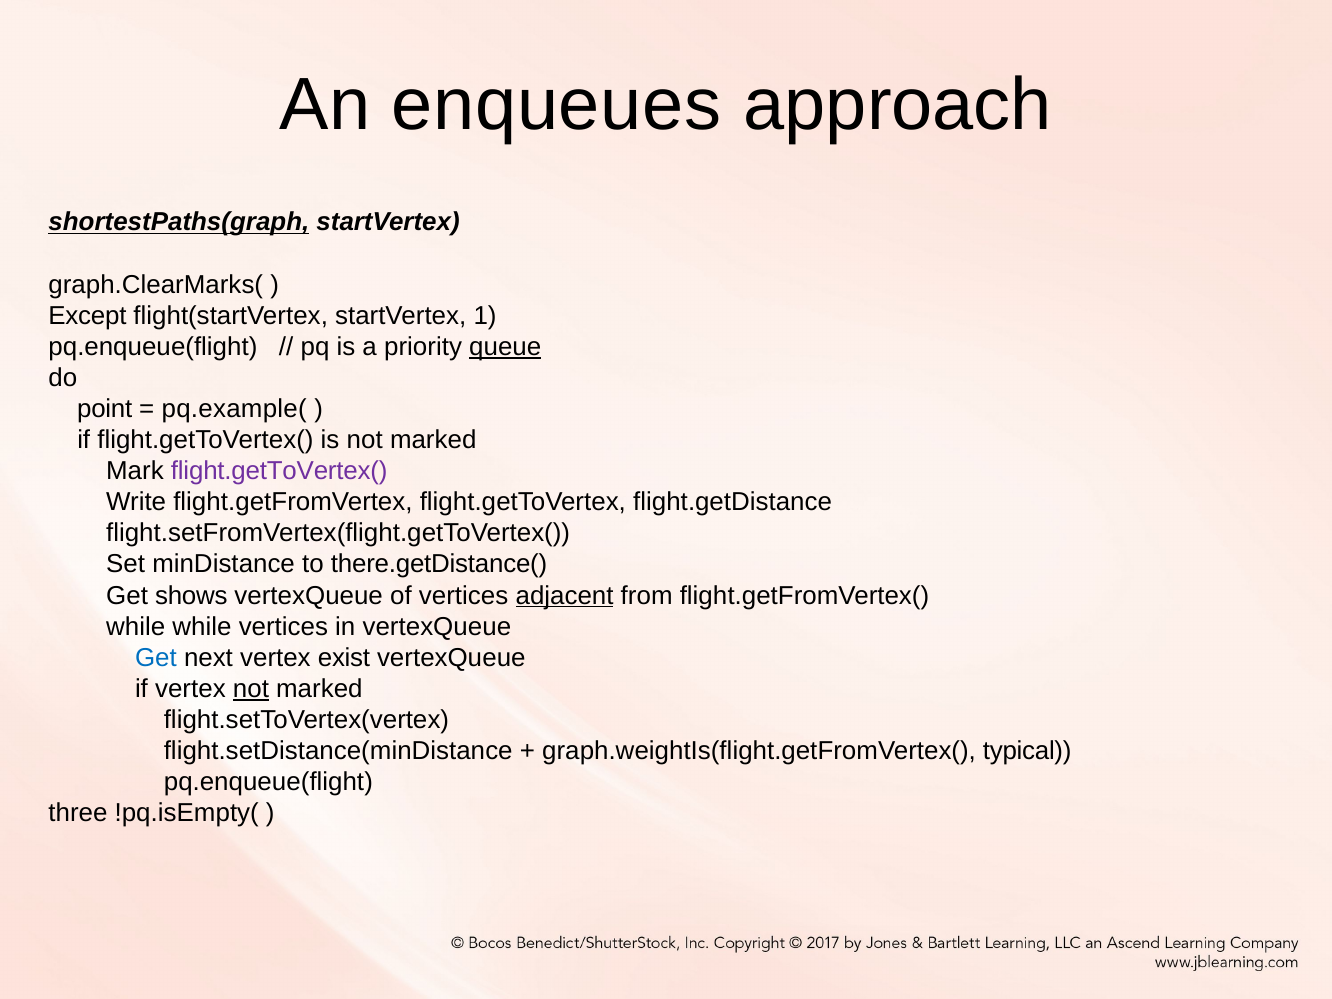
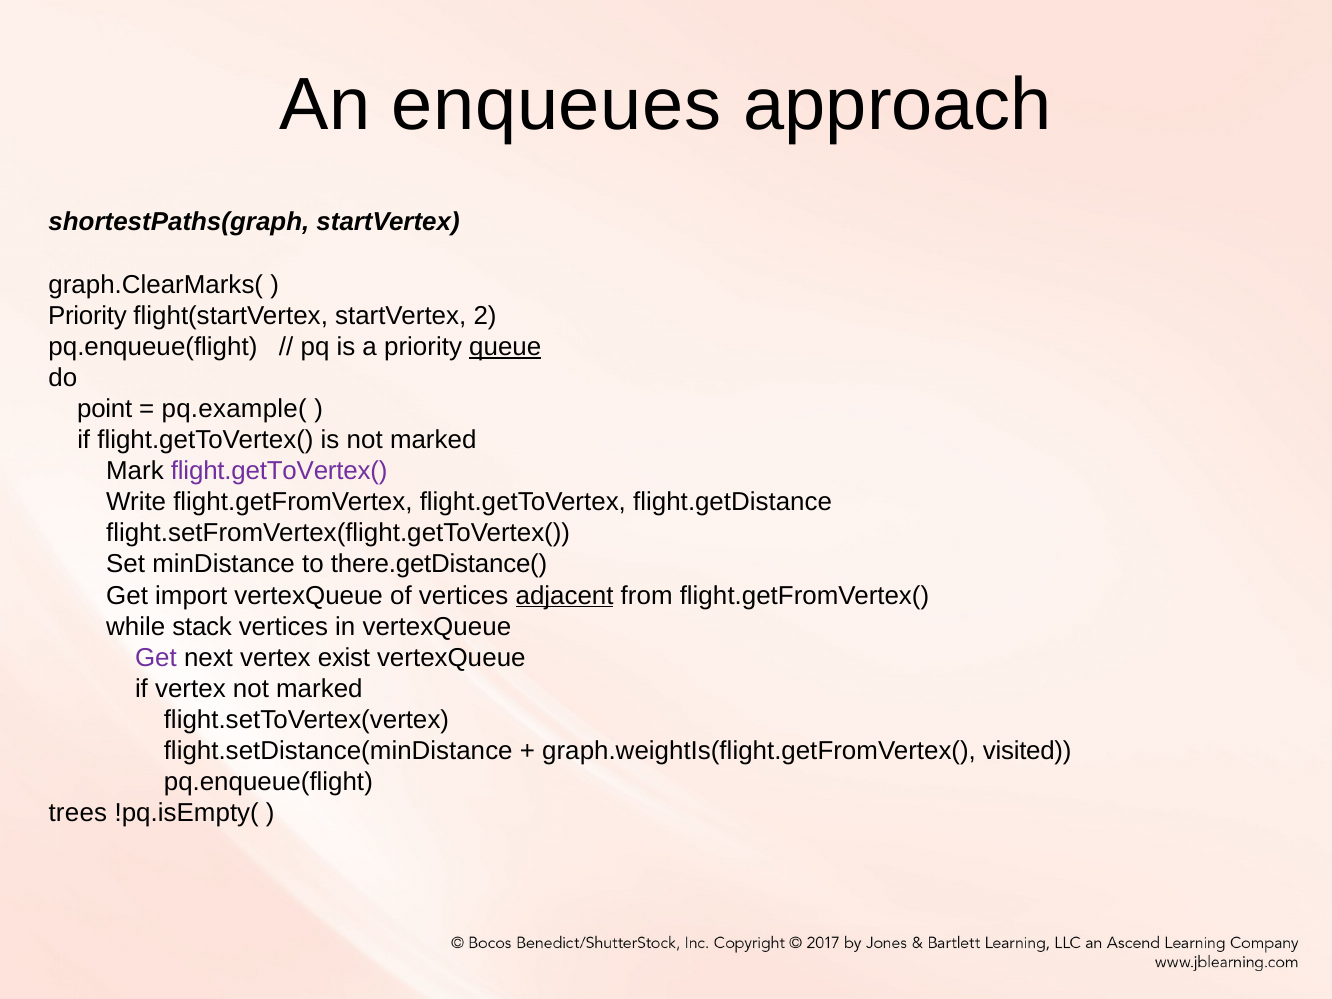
shortestPaths(graph underline: present -> none
Except at (87, 316): Except -> Priority
1: 1 -> 2
shows: shows -> import
while while: while -> stack
Get at (156, 658) colour: blue -> purple
not at (251, 689) underline: present -> none
typical: typical -> visited
three: three -> trees
